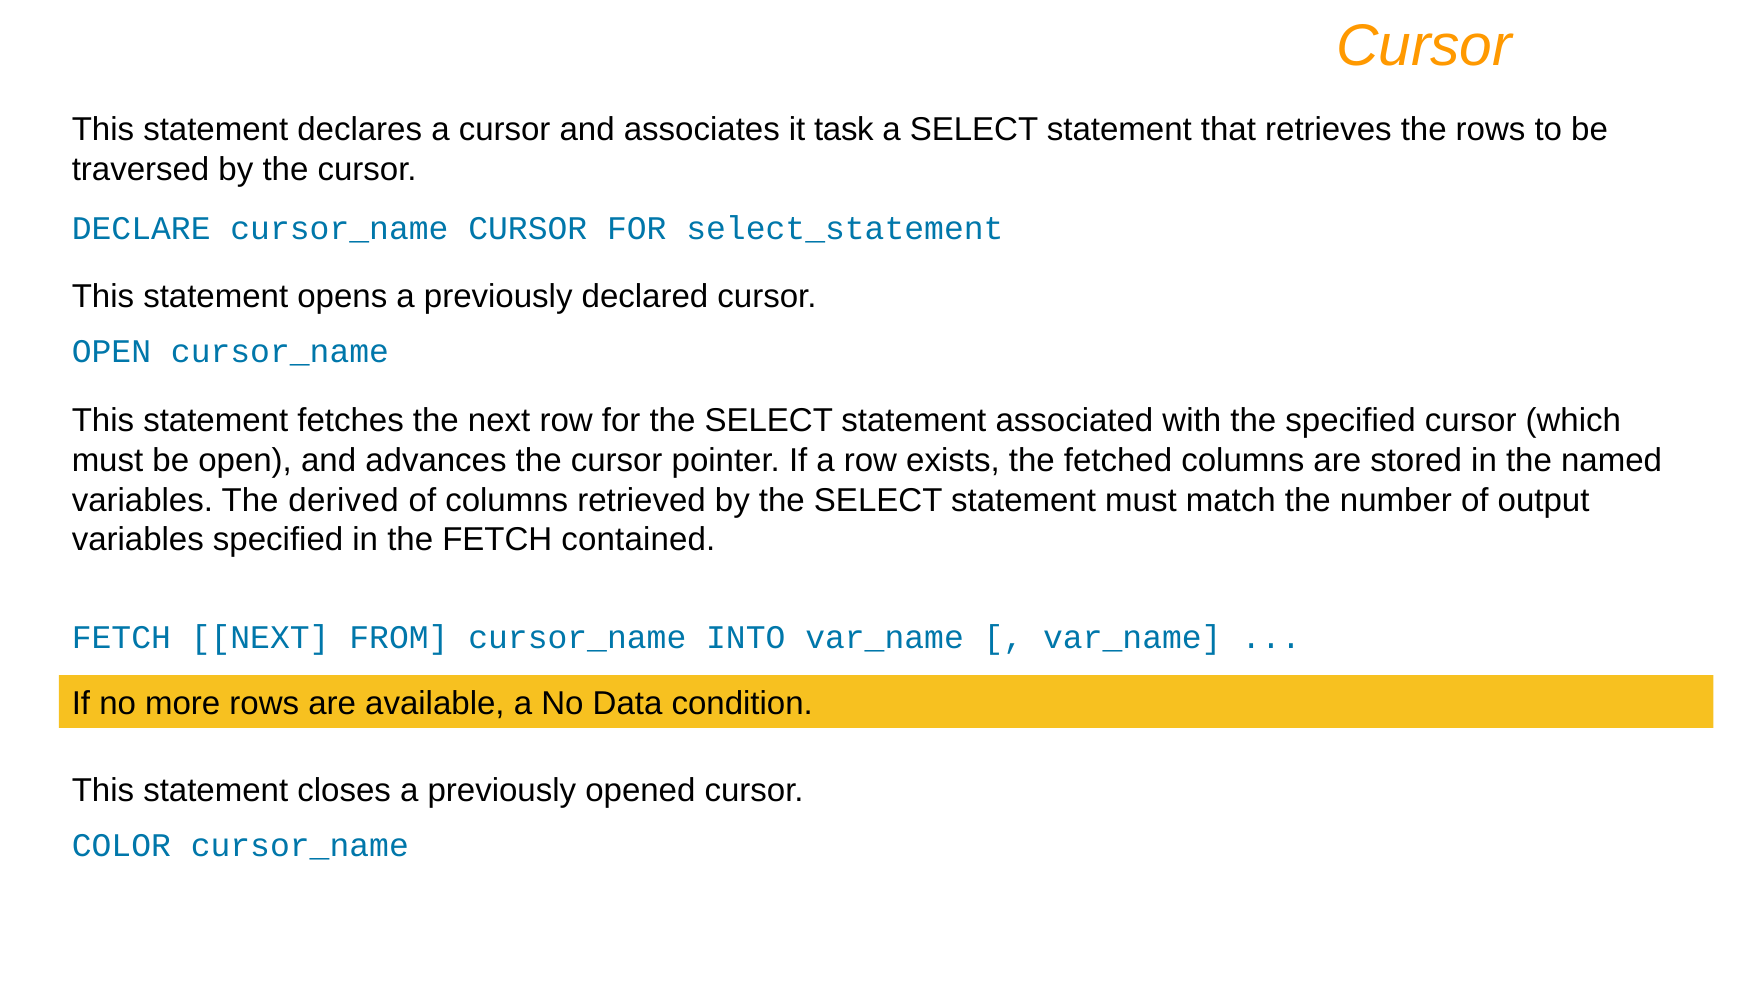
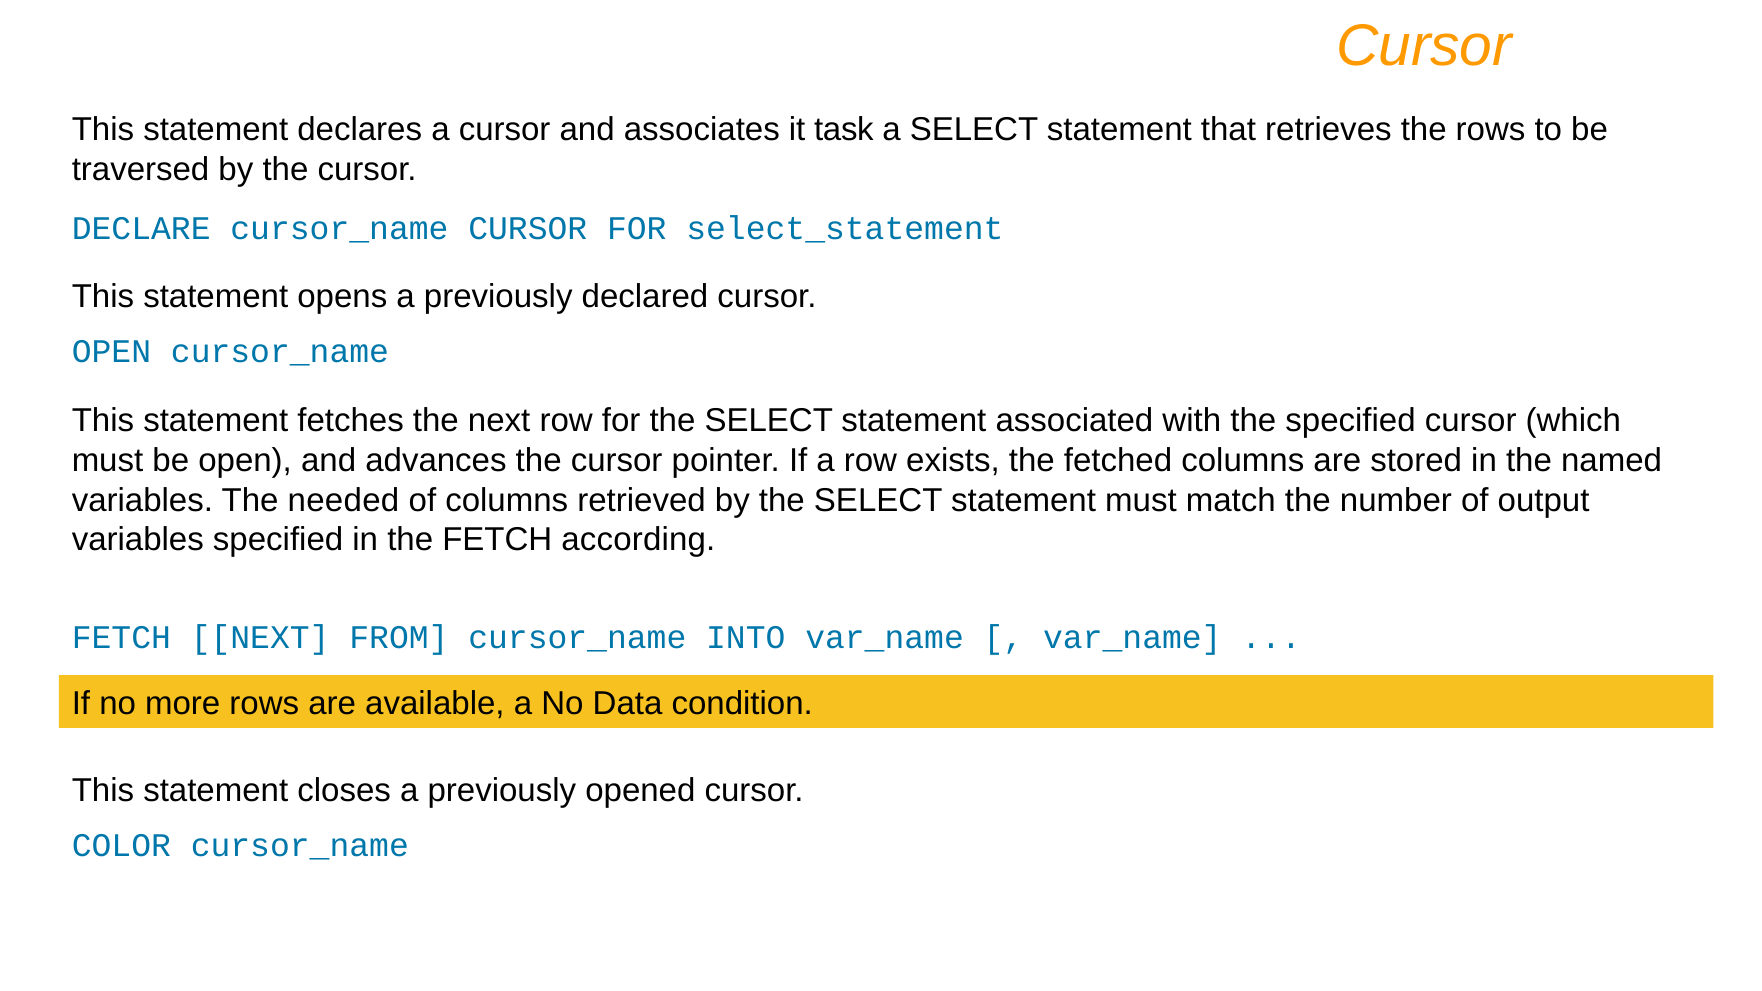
derived: derived -> needed
contained: contained -> according
